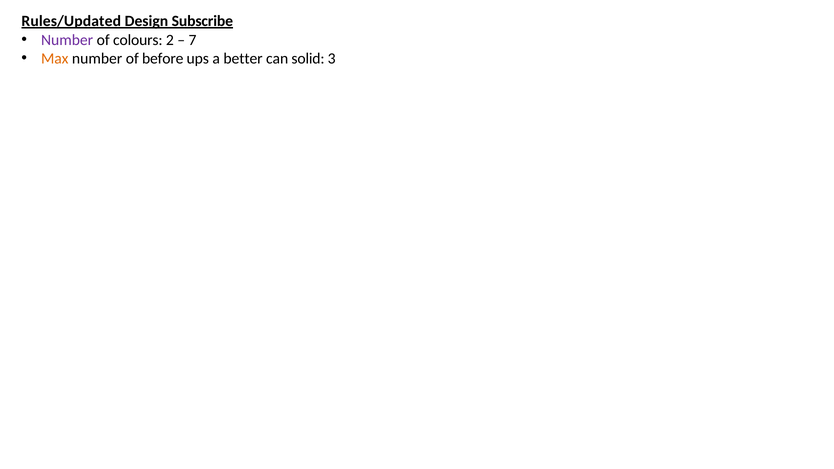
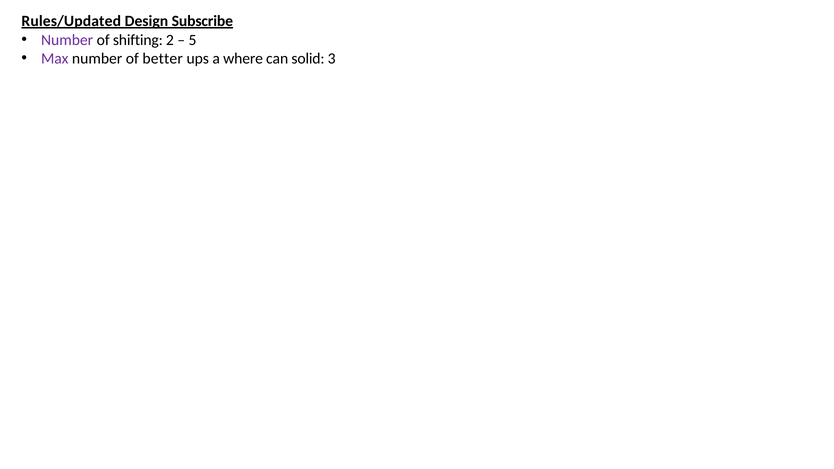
colours: colours -> shifting
7: 7 -> 5
Max colour: orange -> purple
before: before -> better
better: better -> where
